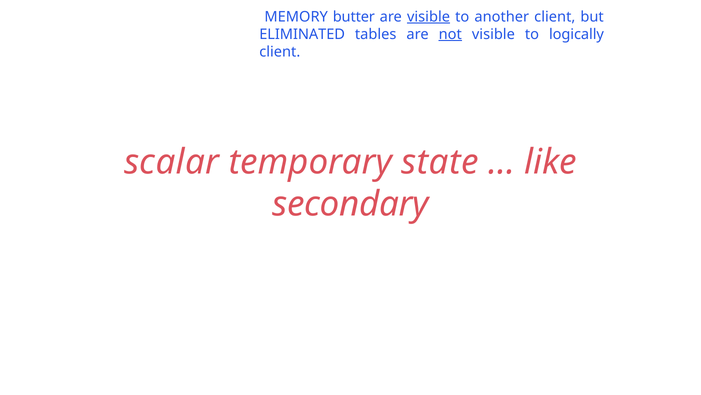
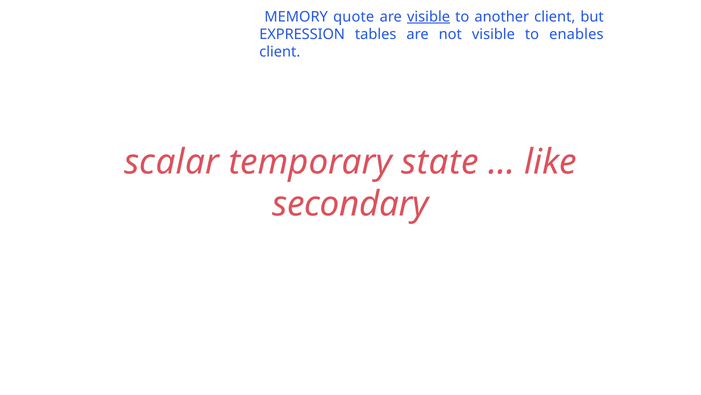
butter: butter -> quote
ELIMINATED: ELIMINATED -> EXPRESSION
not underline: present -> none
logically: logically -> enables
